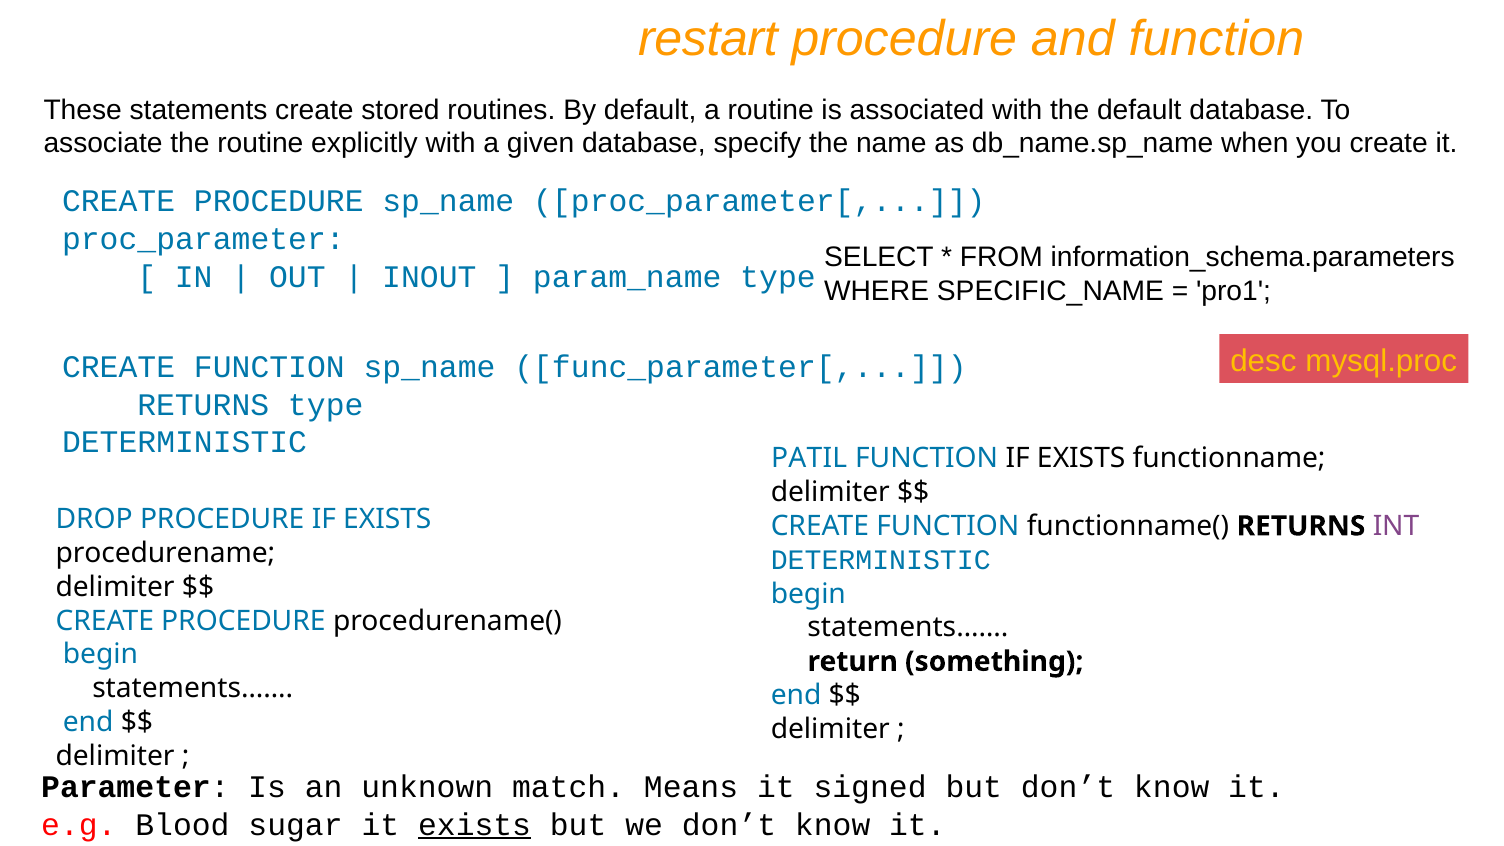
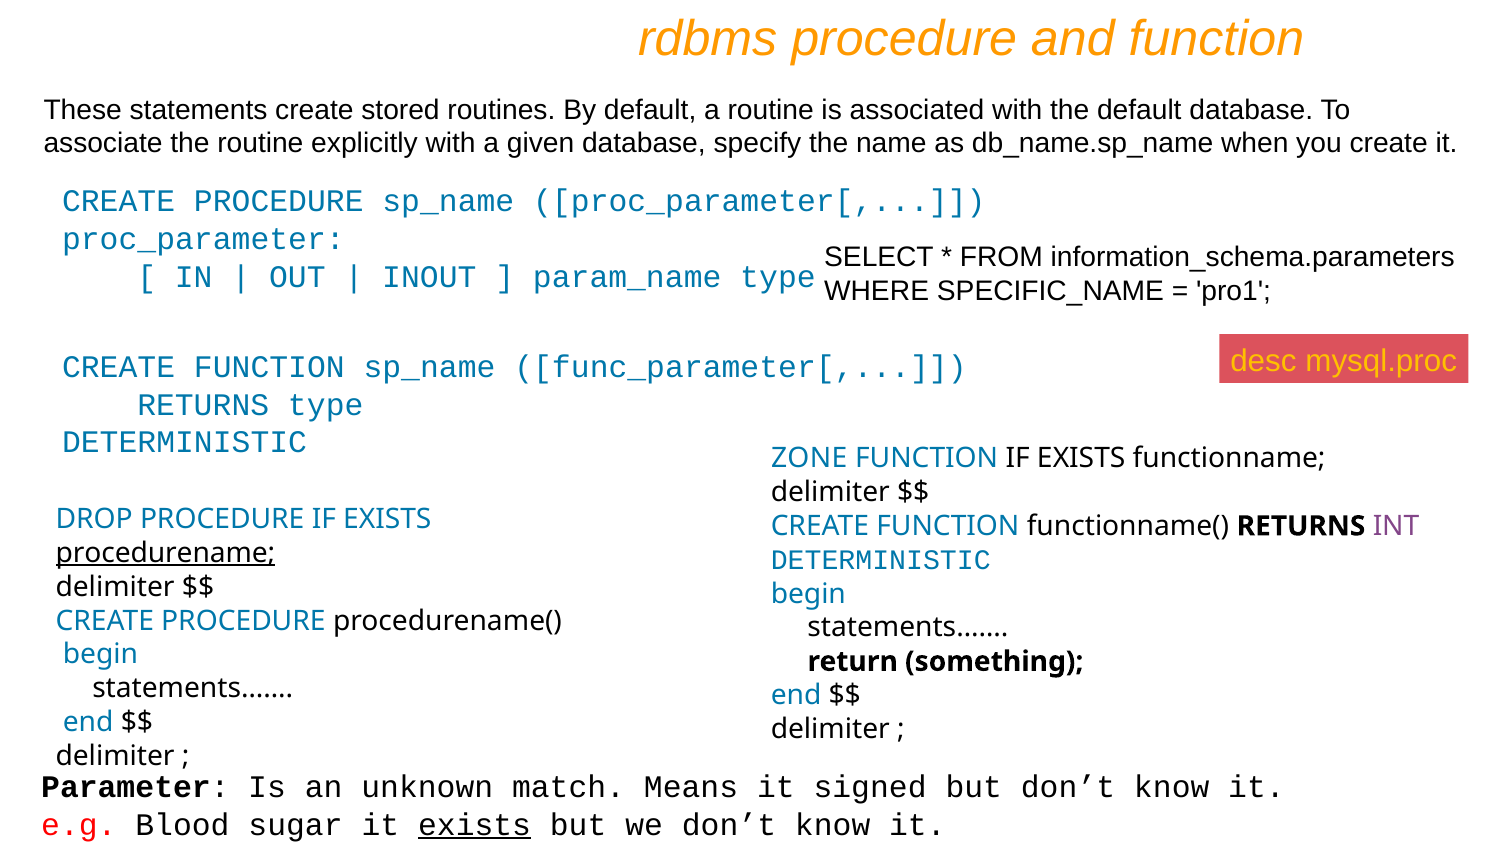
restart: restart -> rdbms
PATIL: PATIL -> ZONE
procedurename underline: none -> present
